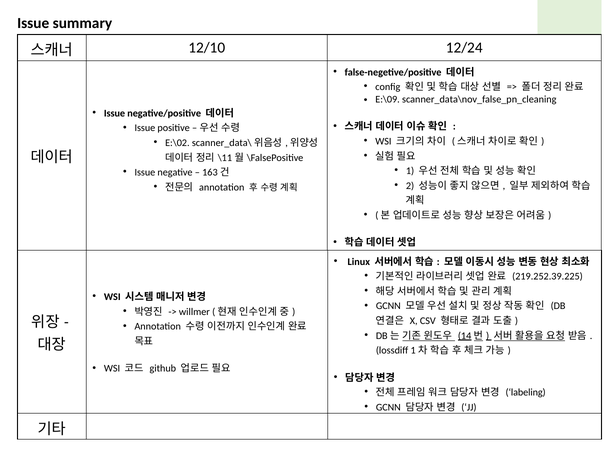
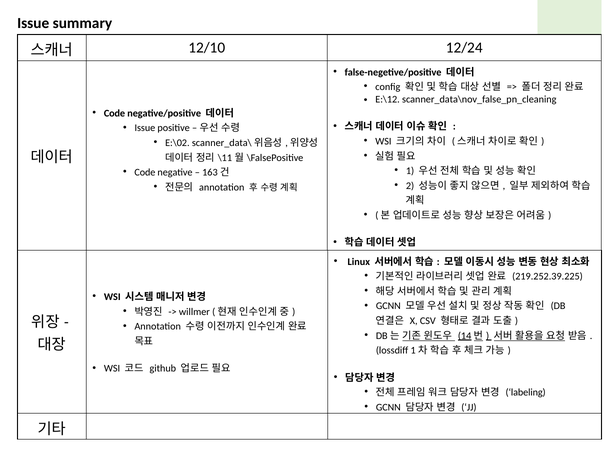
E:\09: E:\09 -> E:\12
Issue at (114, 113): Issue -> Code
Issue at (145, 172): Issue -> Code
